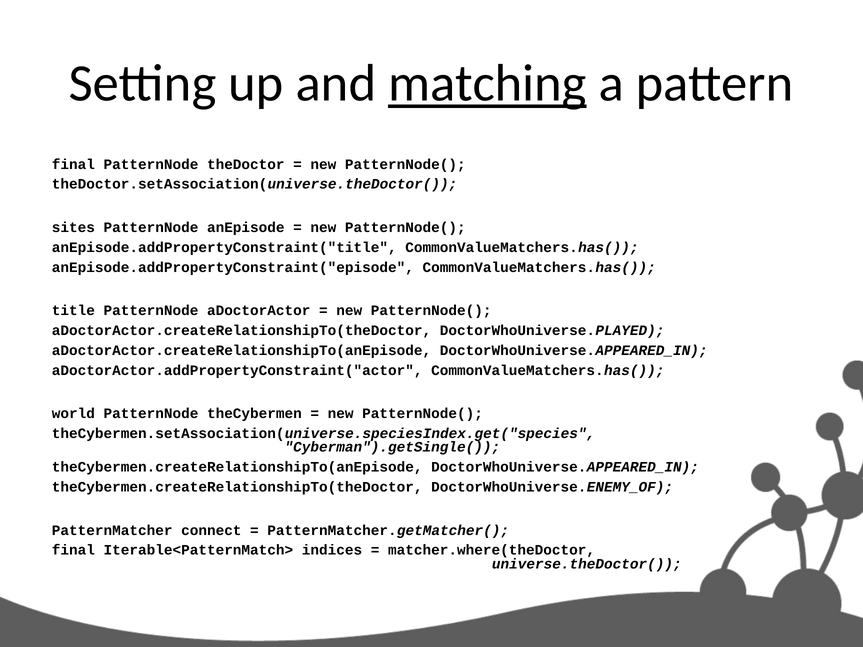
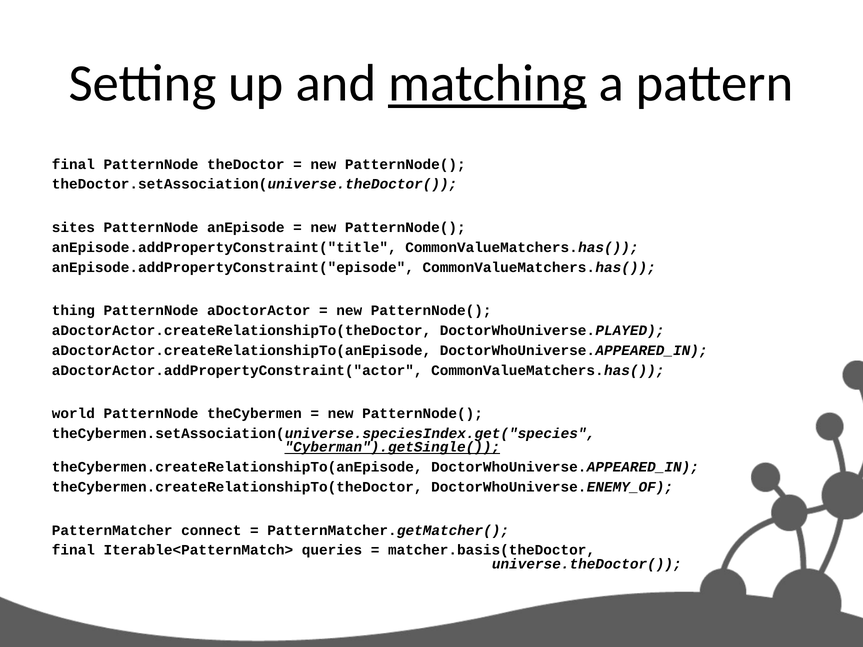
title: title -> thing
Cyberman").getSingle( underline: none -> present
indices: indices -> queries
matcher.where(theDoctor: matcher.where(theDoctor -> matcher.basis(theDoctor
